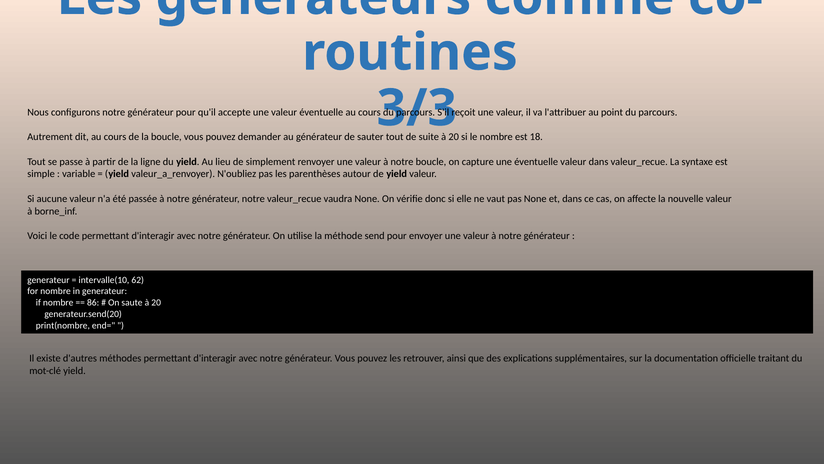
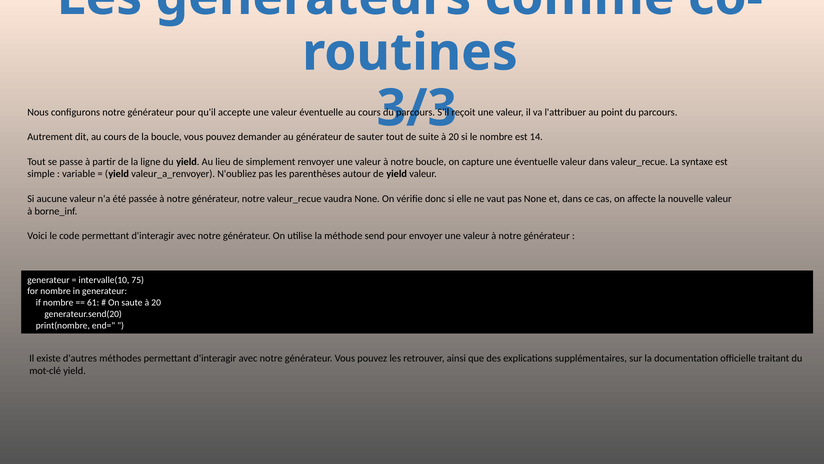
18: 18 -> 14
62: 62 -> 75
86: 86 -> 61
